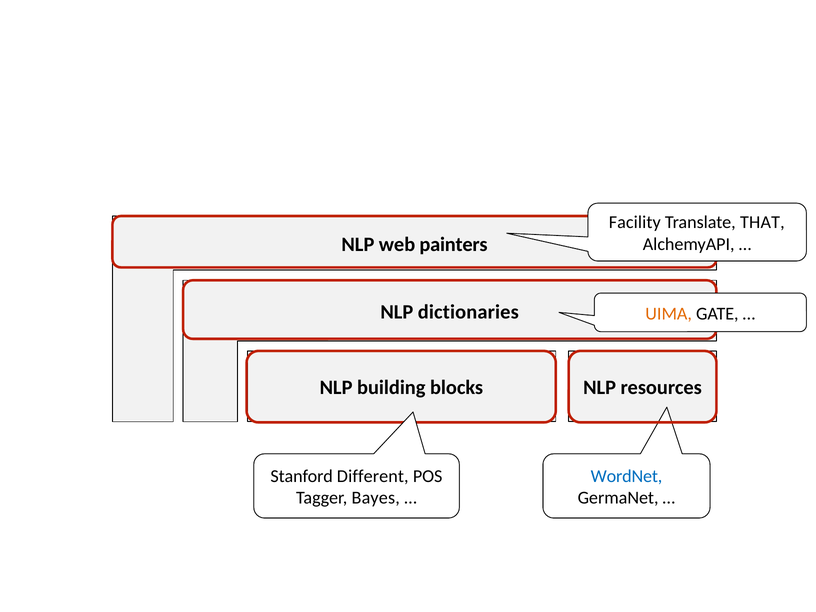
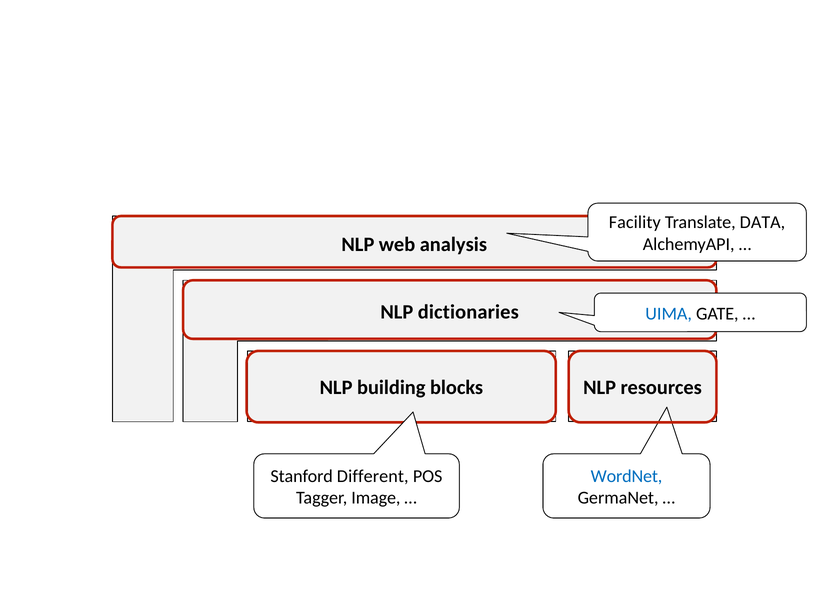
THAT: THAT -> DATA
painters: painters -> analysis
UIMA colour: orange -> blue
Bayes: Bayes -> Image
